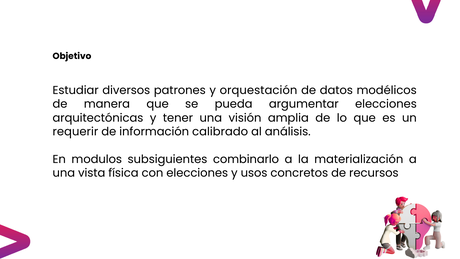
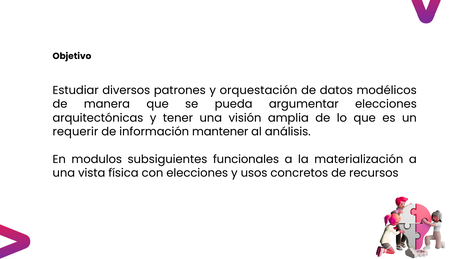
calibrado: calibrado -> mantener
combinarlo: combinarlo -> funcionales
